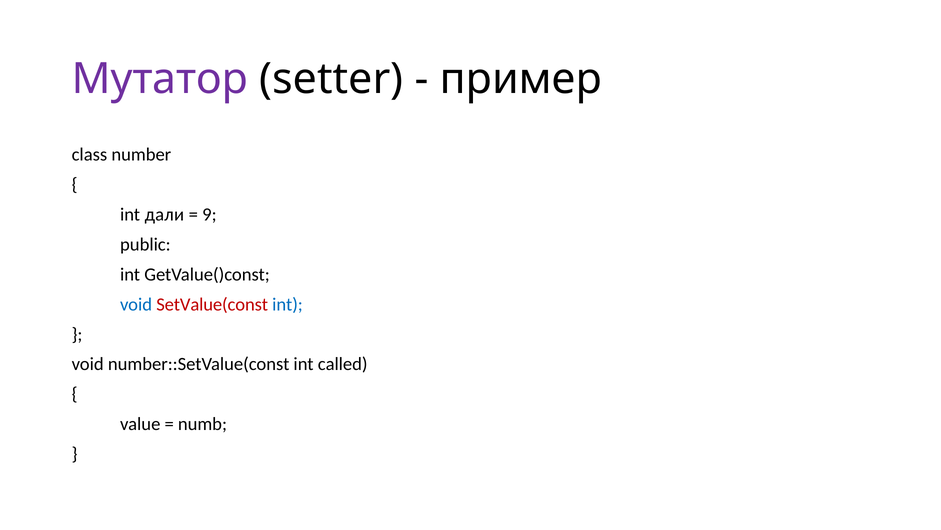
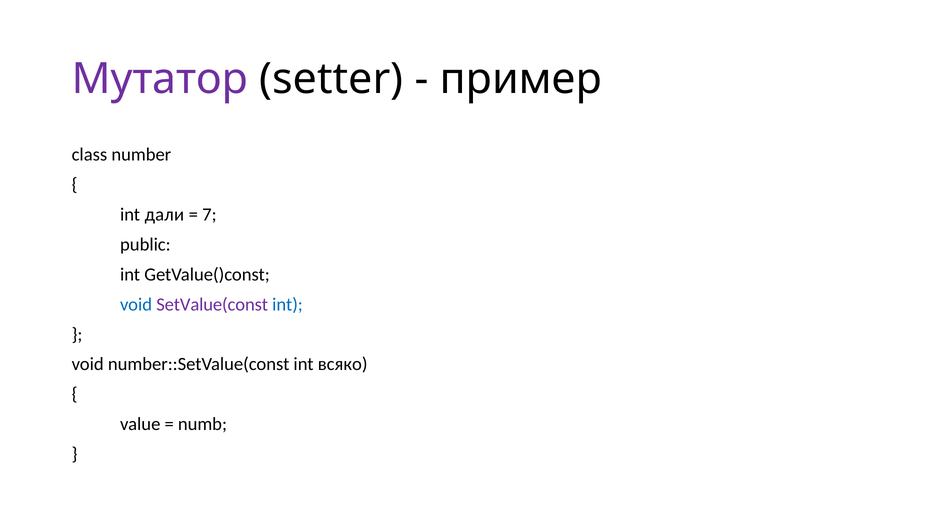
9: 9 -> 7
SetValue(const colour: red -> purple
called: called -> всяко
